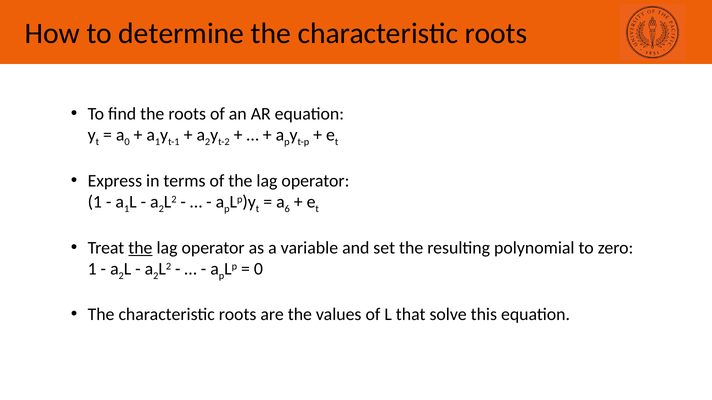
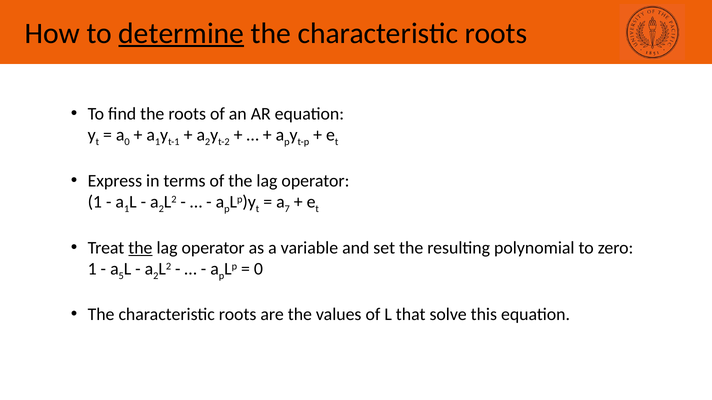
determine underline: none -> present
6: 6 -> 7
2 at (121, 276): 2 -> 5
